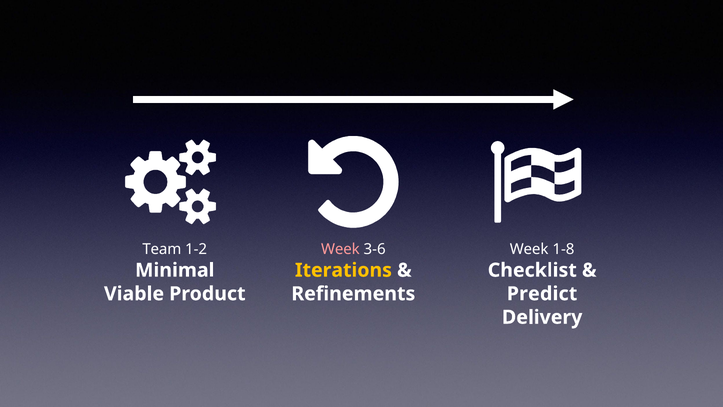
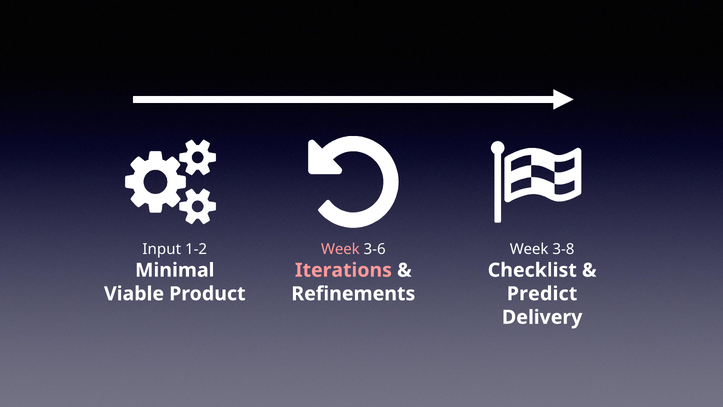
1-8: 1-8 -> 3-8
Team: Team -> Input
Iterations colour: yellow -> pink
